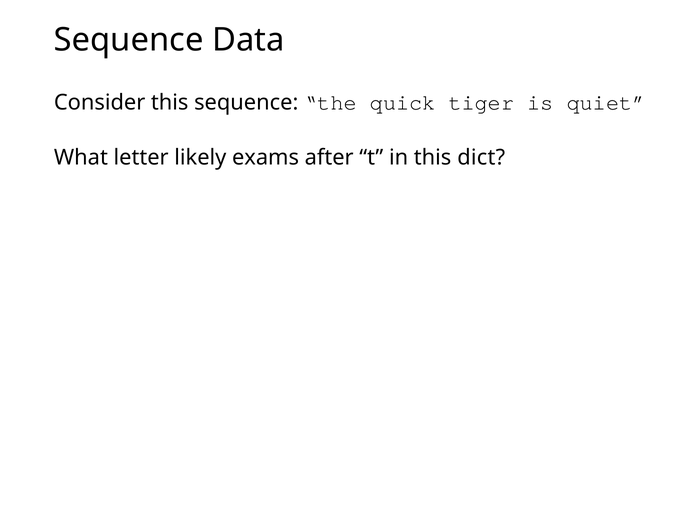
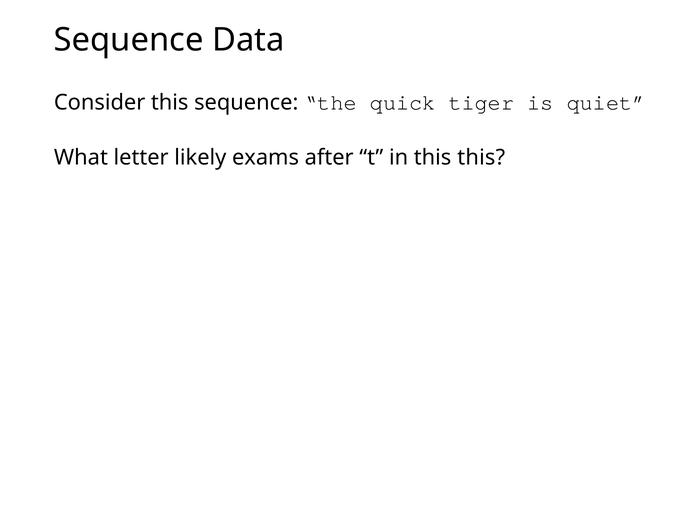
this dict: dict -> this
